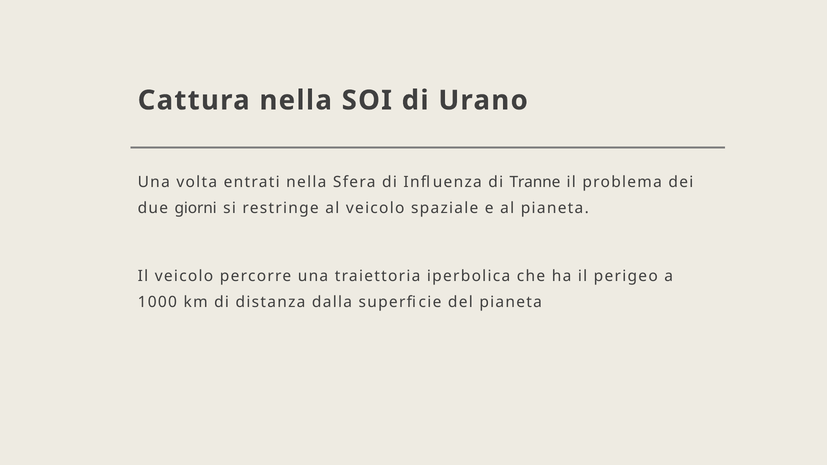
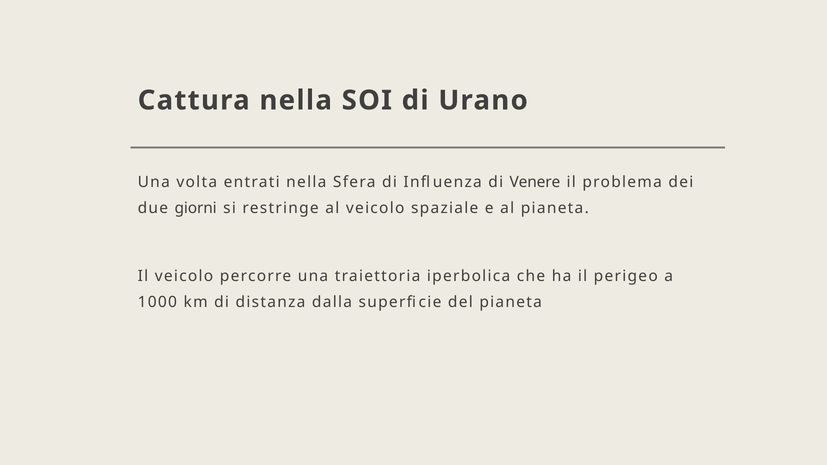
Tranne: Tranne -> Venere
